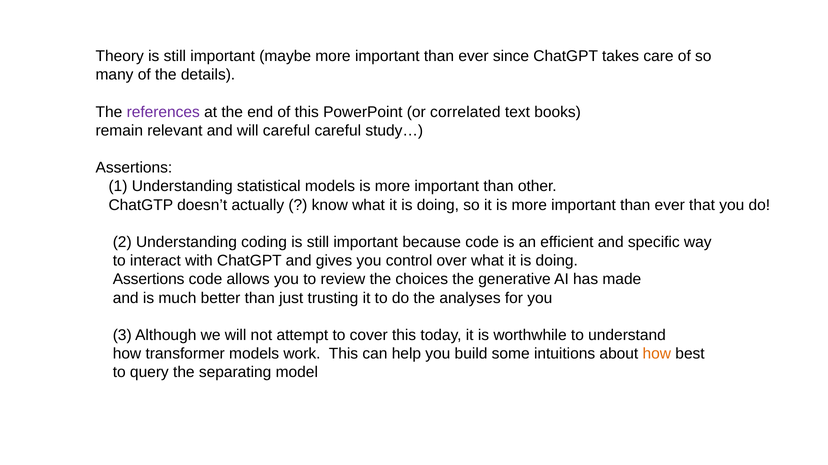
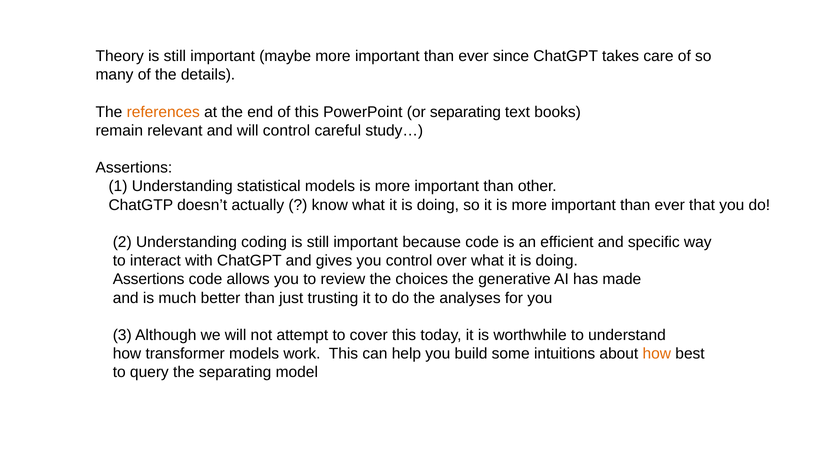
references colour: purple -> orange
or correlated: correlated -> separating
will careful: careful -> control
